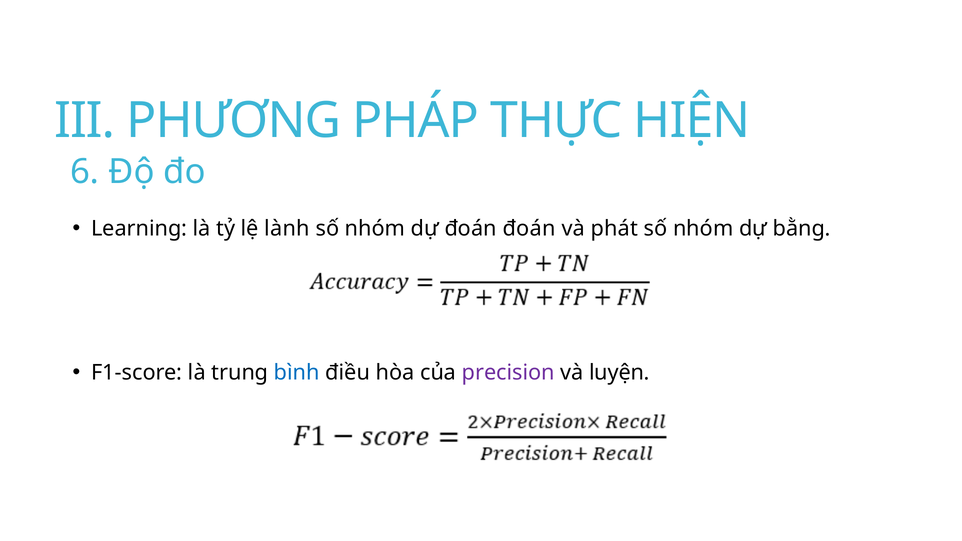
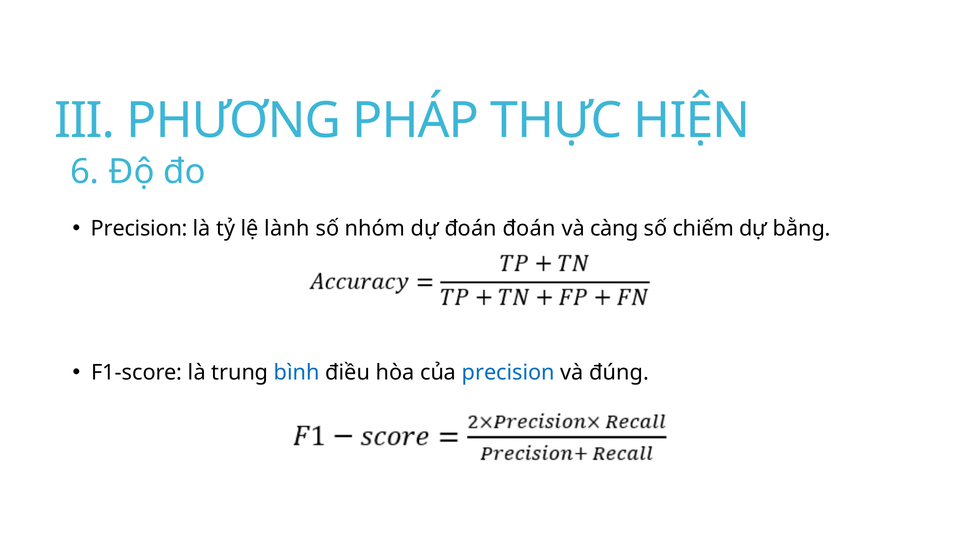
Learning at (139, 229): Learning -> Precision
phát: phát -> càng
nhóm at (703, 229): nhóm -> chiếm
precision at (508, 373) colour: purple -> blue
luyện: luyện -> đúng
